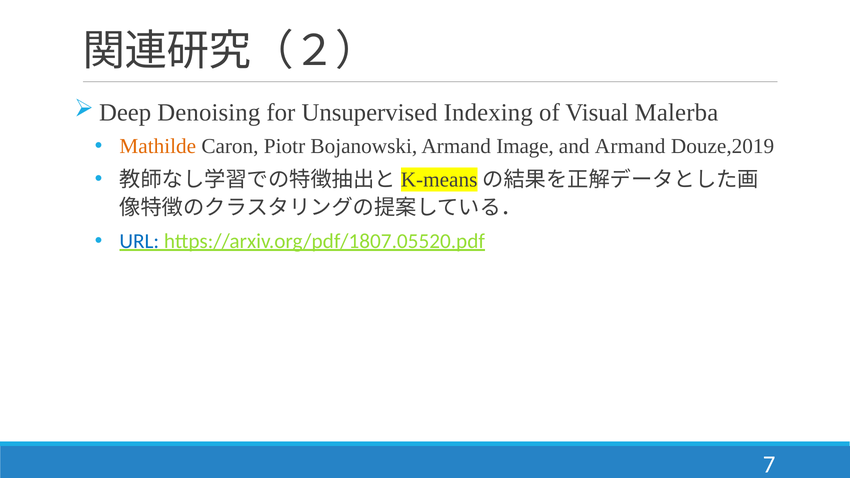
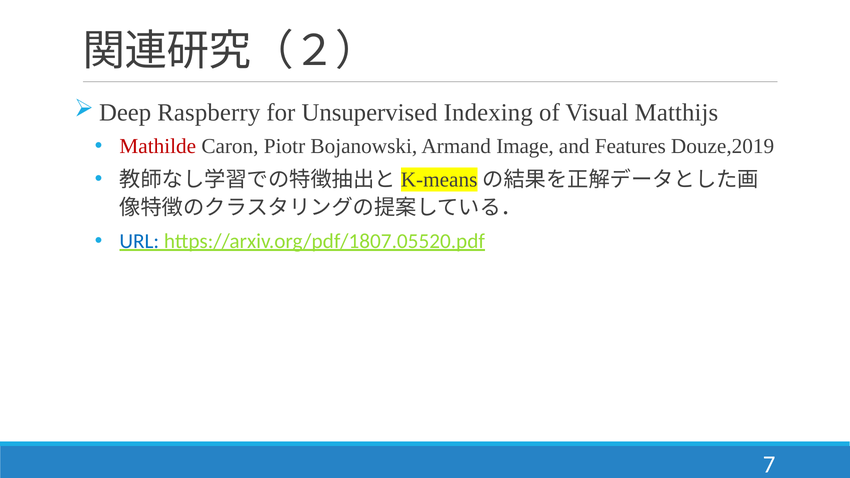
Denoising: Denoising -> Raspberry
Malerba: Malerba -> Matthijs
Mathilde colour: orange -> red
and Armand: Armand -> Features
